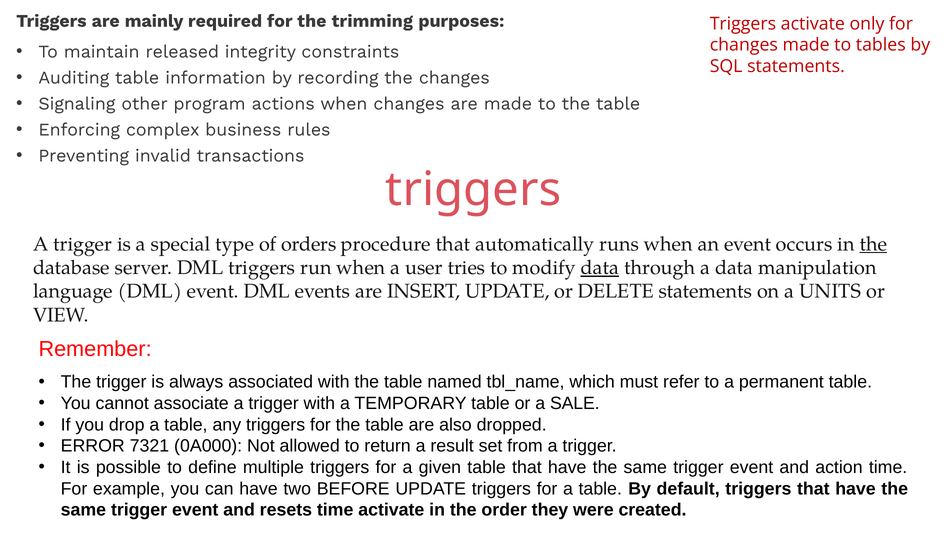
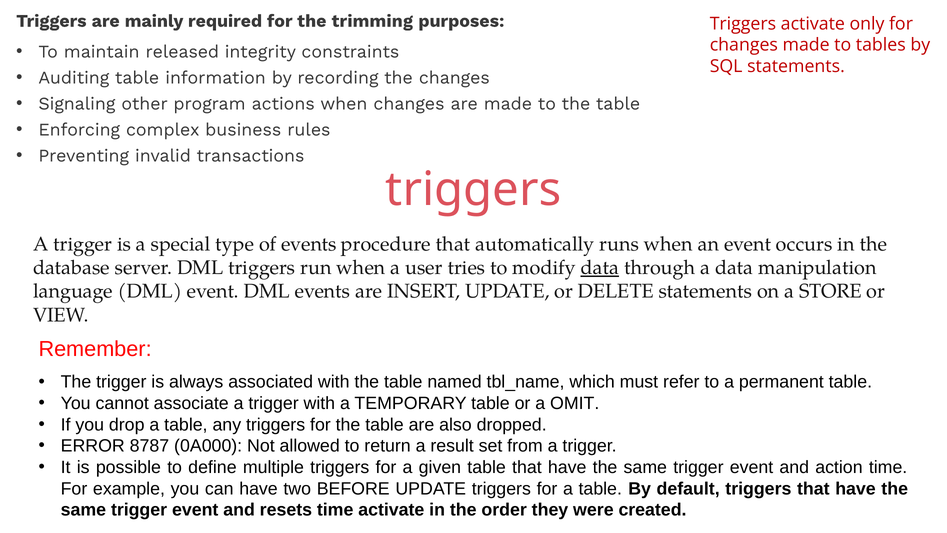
of orders: orders -> events
the at (873, 244) underline: present -> none
UNITS: UNITS -> STORE
SALE: SALE -> OMIT
7321: 7321 -> 8787
